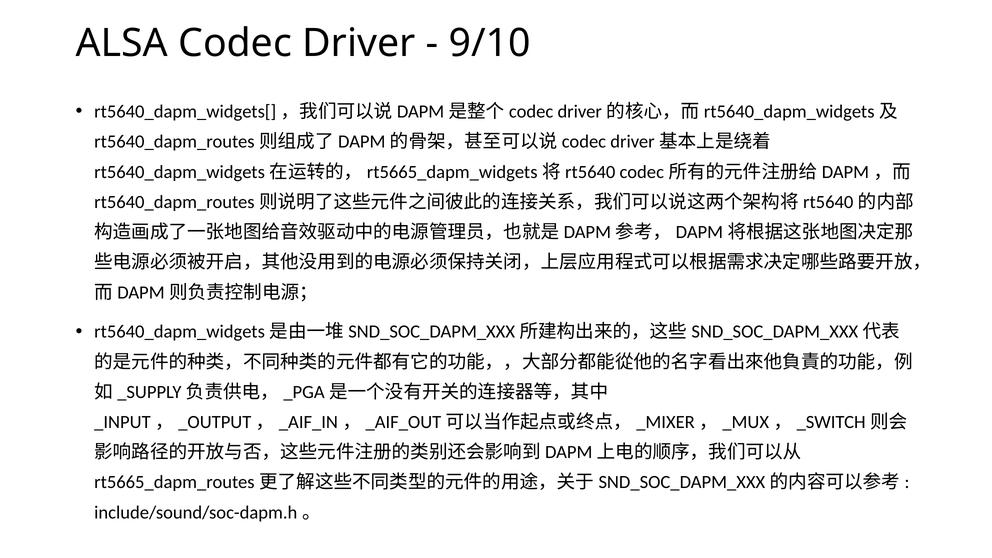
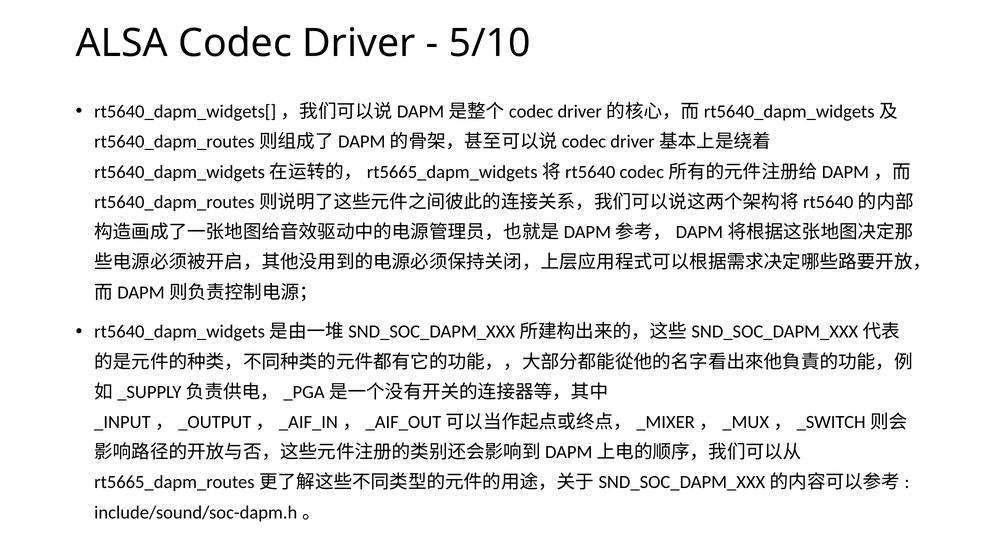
9/10: 9/10 -> 5/10
